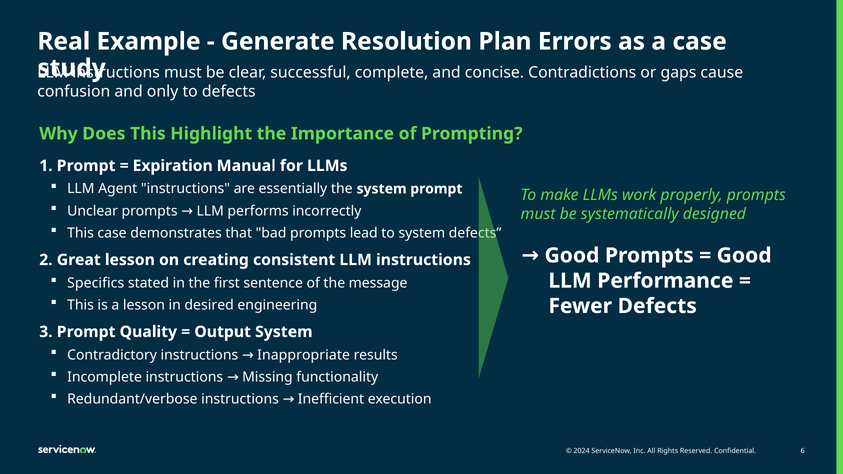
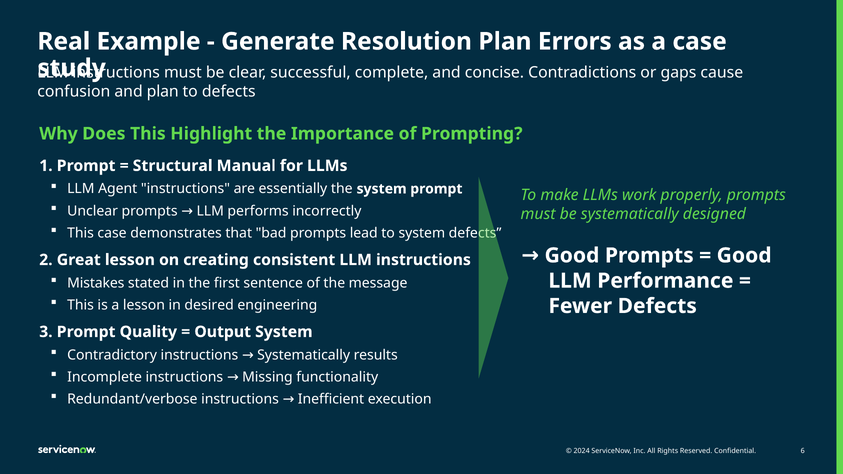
and only: only -> plan
Expiration: Expiration -> Structural
Specifics: Specifics -> Mistakes
instructions Inappropriate: Inappropriate -> Systematically
